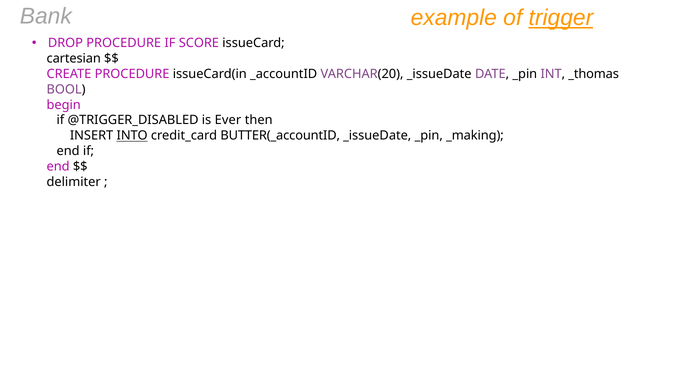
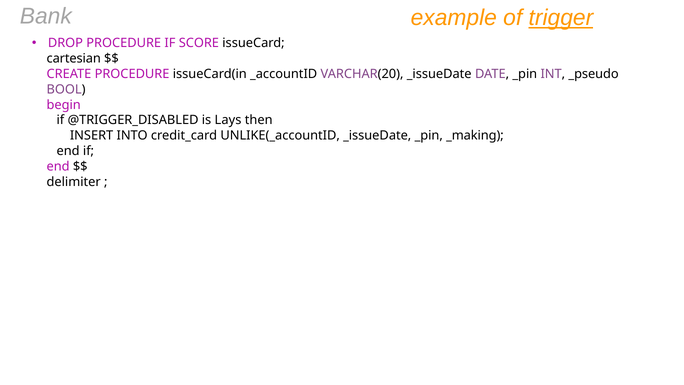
_thomas: _thomas -> _pseudo
Ever: Ever -> Lays
INTO underline: present -> none
BUTTER(_accountID: BUTTER(_accountID -> UNLIKE(_accountID
